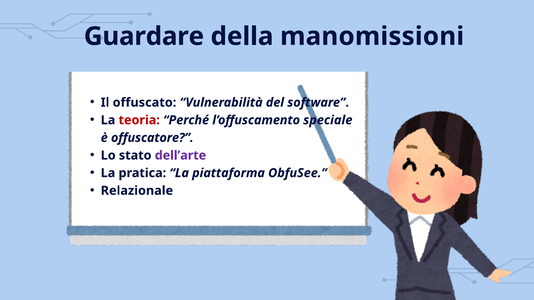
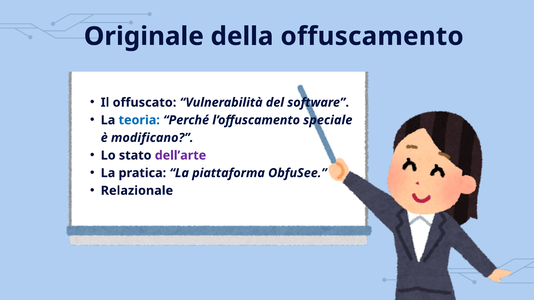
Guardare: Guardare -> Originale
manomissioni: manomissioni -> offuscamento
teoria colour: red -> blue
offuscatore: offuscatore -> modificano
